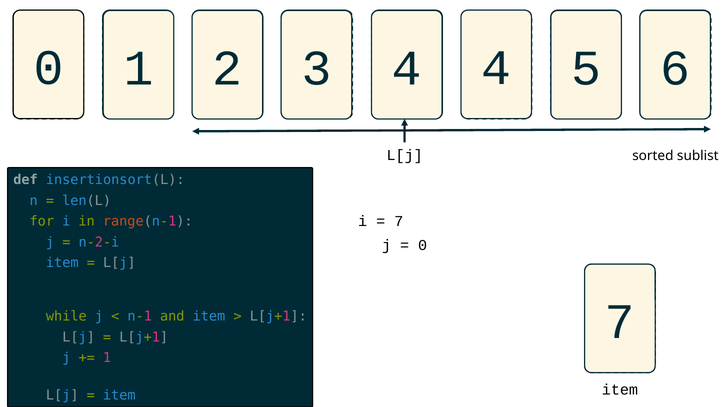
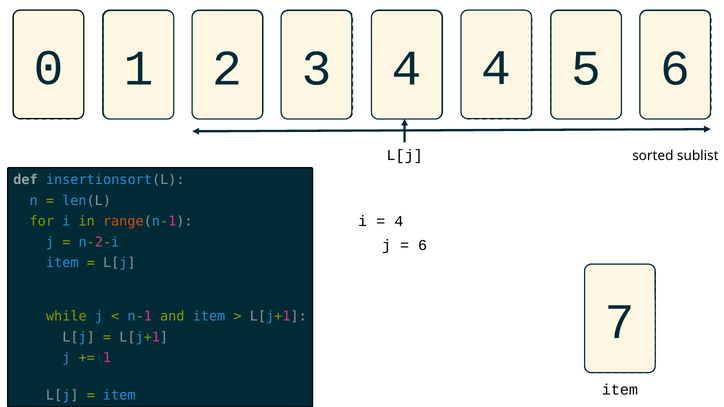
7 at (399, 222): 7 -> 4
0 at (423, 245): 0 -> 6
